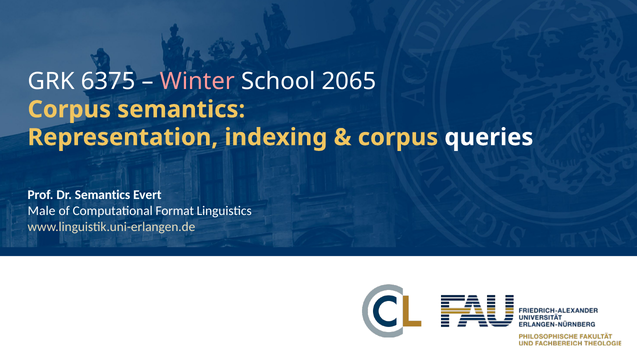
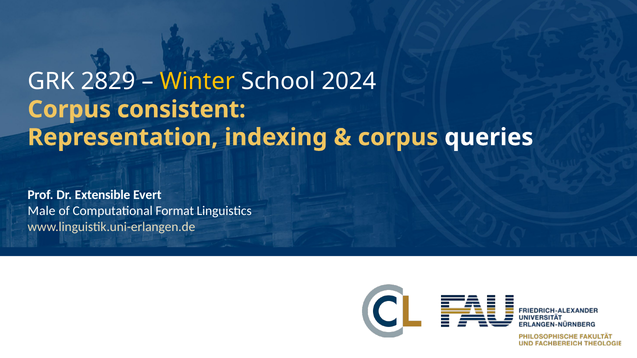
6375: 6375 -> 2829
Winter colour: pink -> yellow
2065: 2065 -> 2024
Corpus semantics: semantics -> consistent
Dr Semantics: Semantics -> Extensible
